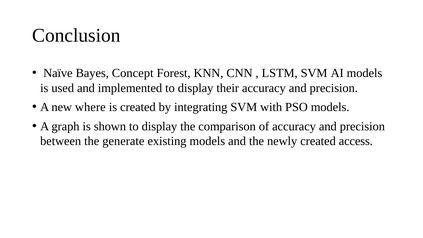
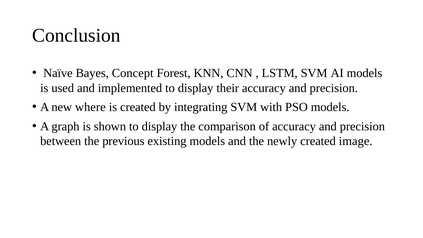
generate: generate -> previous
access: access -> image
